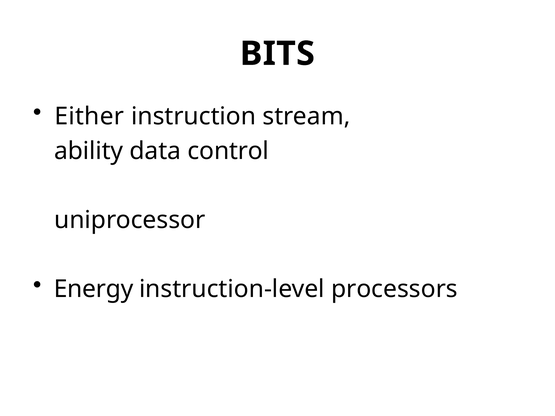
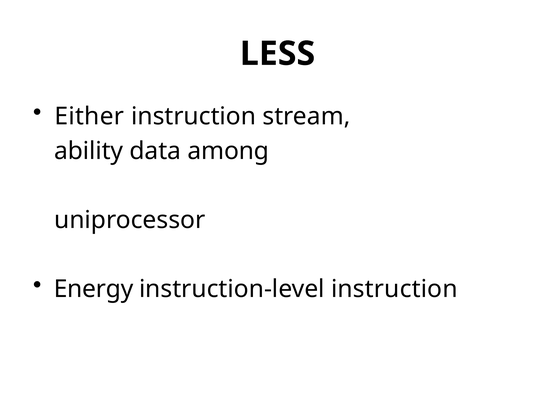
BITS: BITS -> LESS
control: control -> among
instruction-level processors: processors -> instruction
